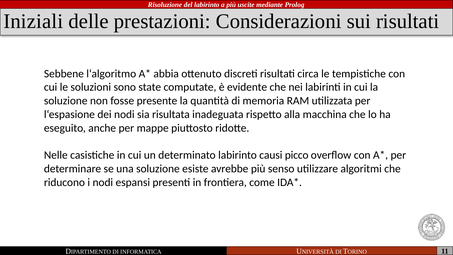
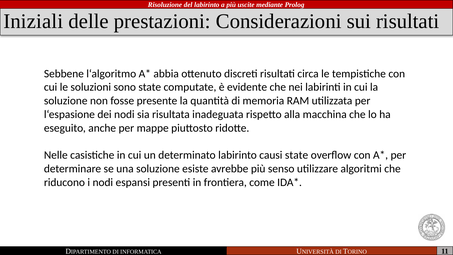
causi picco: picco -> state
